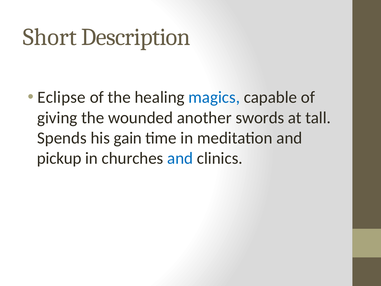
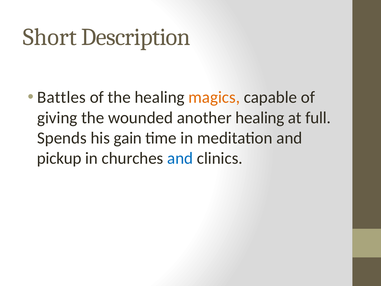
Eclipse: Eclipse -> Battles
magics colour: blue -> orange
another swords: swords -> healing
tall: tall -> full
